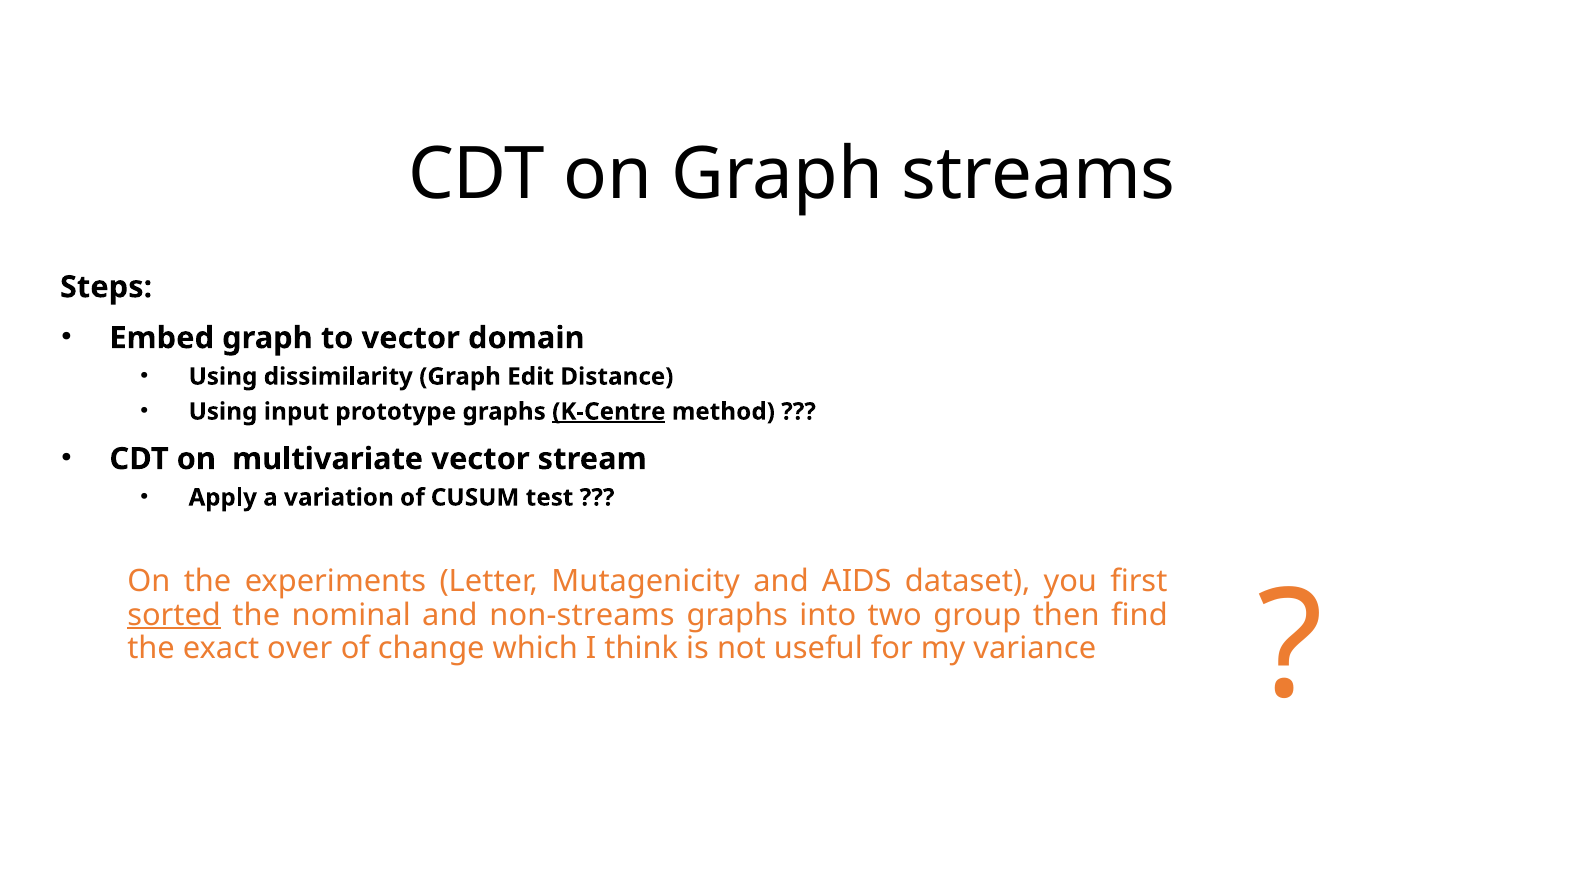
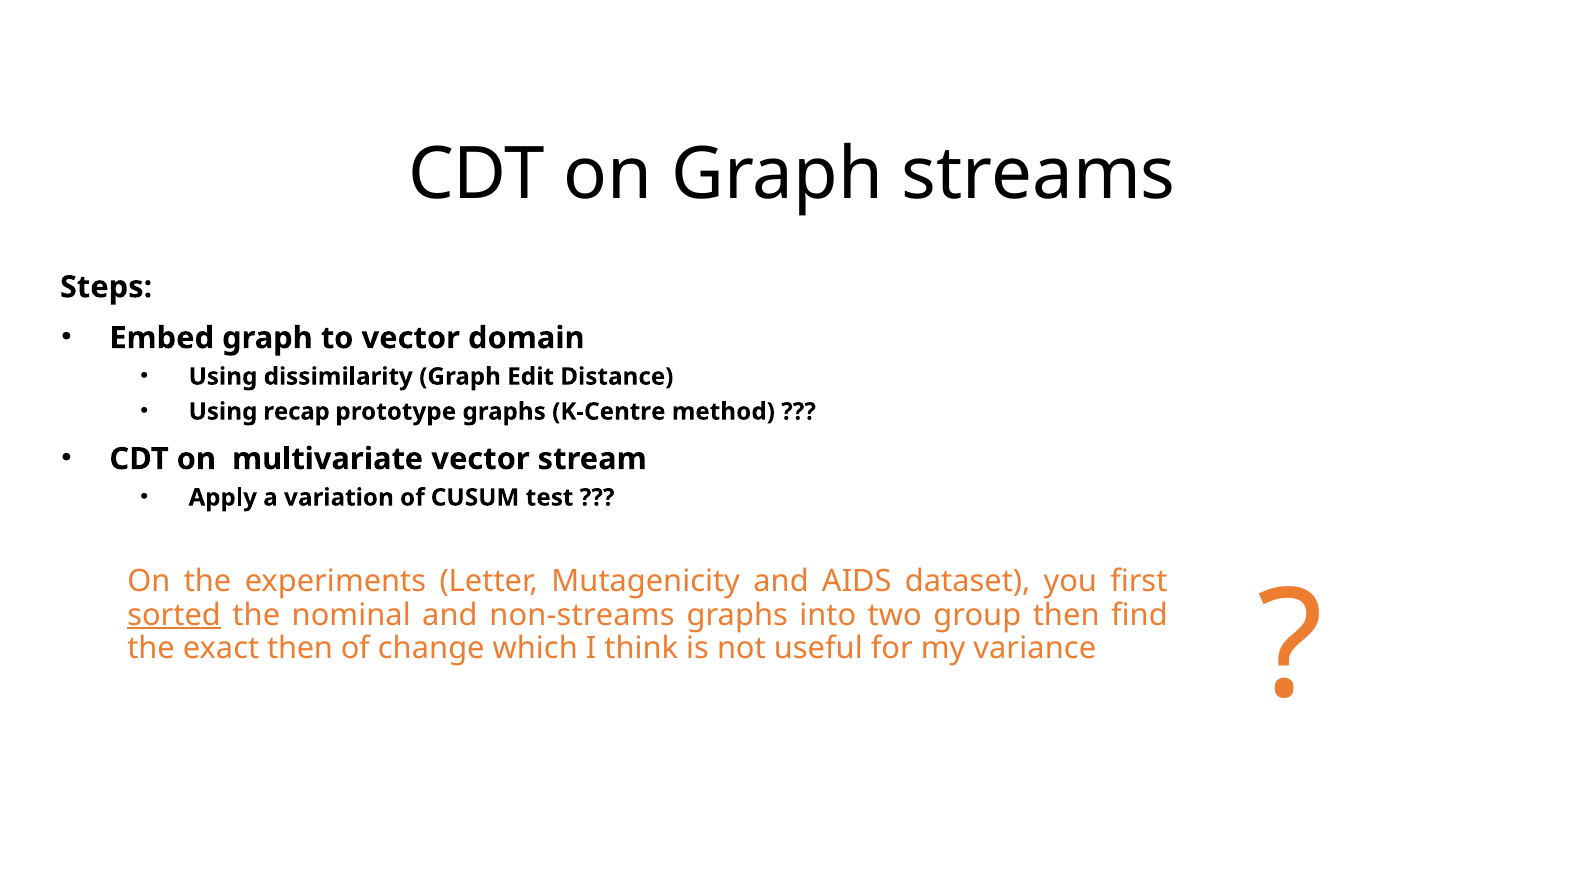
input: input -> recap
K-Centre underline: present -> none
exact over: over -> then
